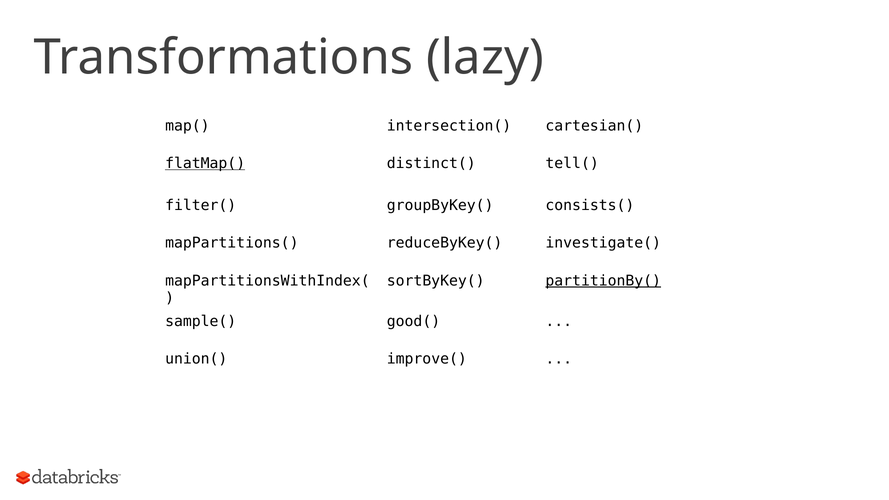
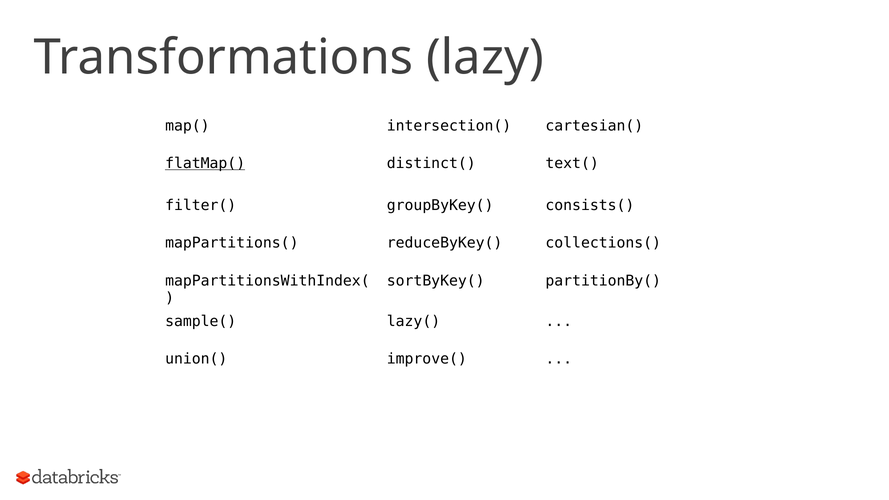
tell(: tell( -> text(
investigate(: investigate( -> collections(
partitionBy( underline: present -> none
good(: good( -> lazy(
